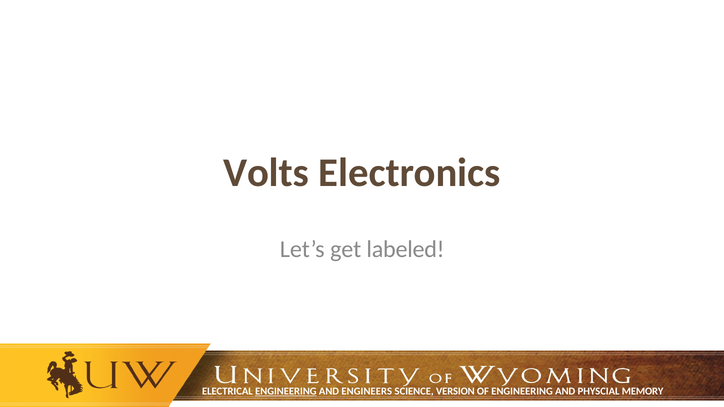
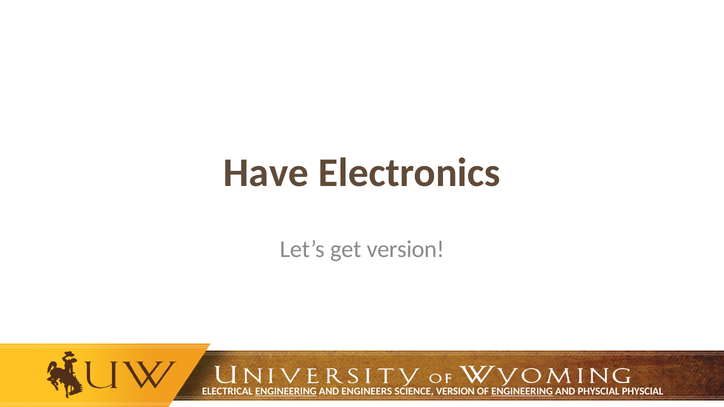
Volts: Volts -> Have
get labeled: labeled -> version
ENGINEERING at (522, 392) underline: none -> present
PHYSCIAL MEMORY: MEMORY -> PHYSCIAL
